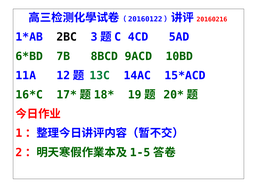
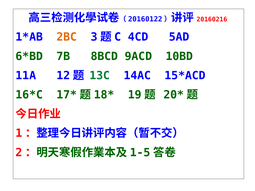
2BC colour: black -> orange
